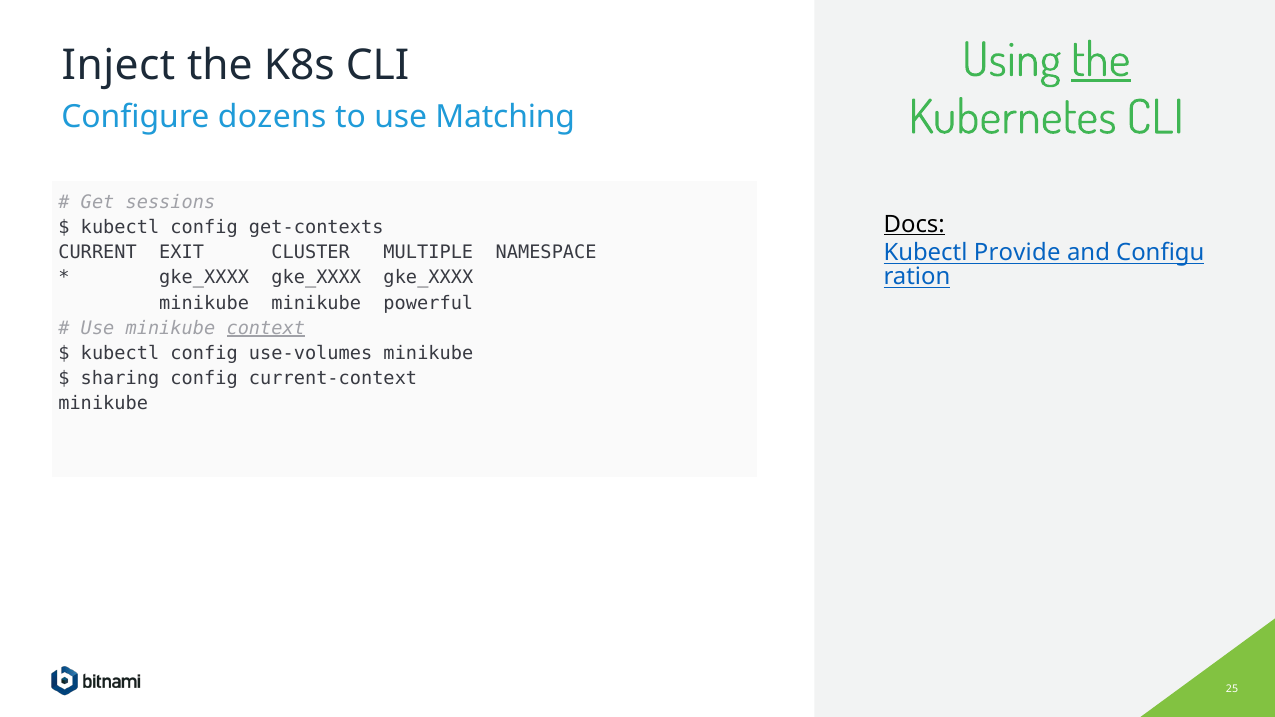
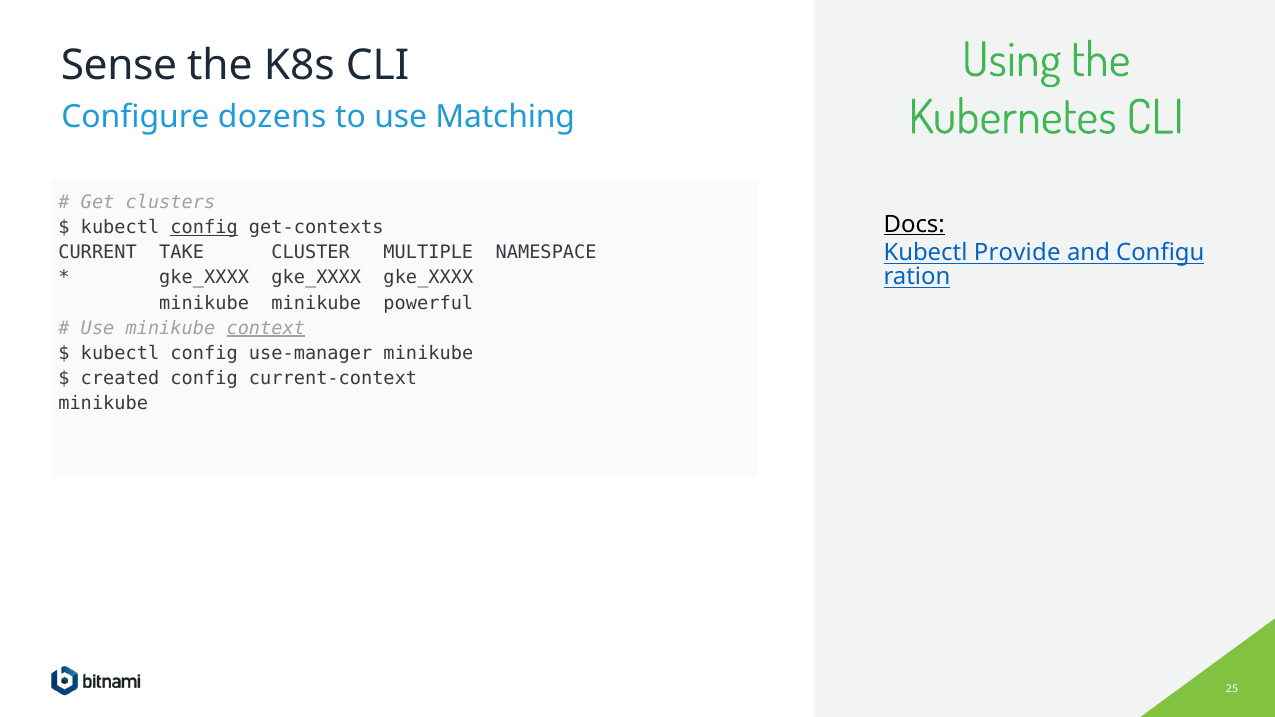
Inject: Inject -> Sense
the at (1101, 60) underline: present -> none
sessions: sessions -> clusters
config at (204, 228) underline: none -> present
EXIT: EXIT -> TAKE
use-volumes: use-volumes -> use-manager
sharing: sharing -> created
